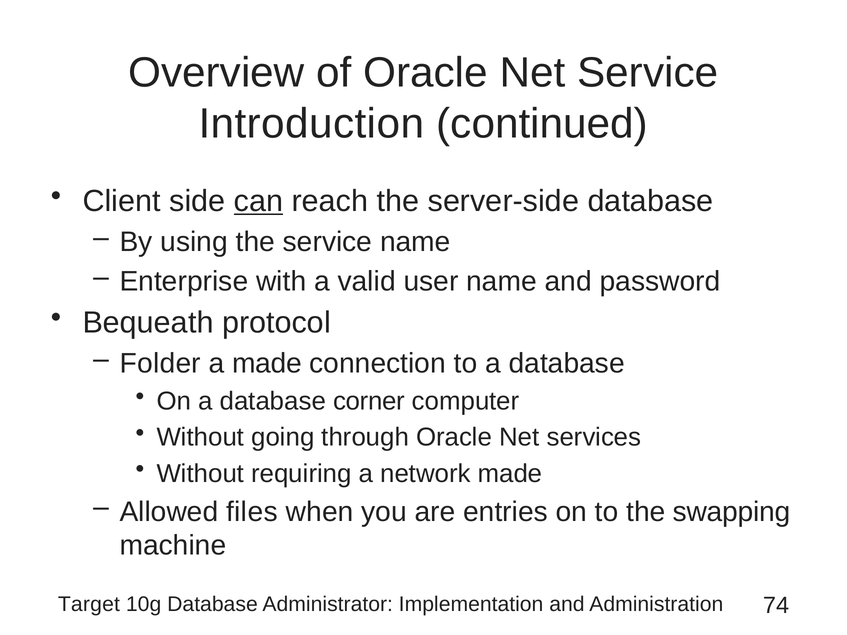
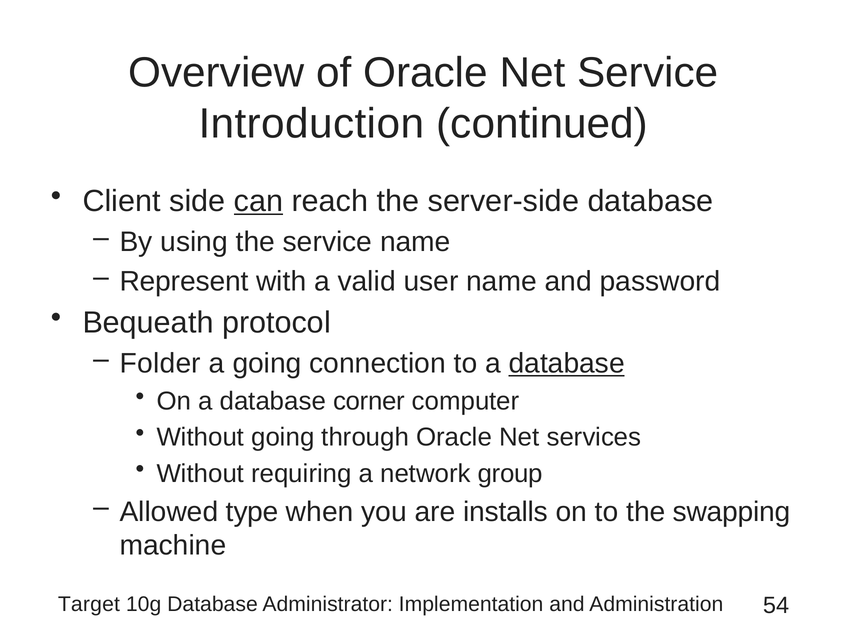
Enterprise: Enterprise -> Represent
a made: made -> going
database at (567, 364) underline: none -> present
network made: made -> group
files: files -> type
entries: entries -> installs
74: 74 -> 54
